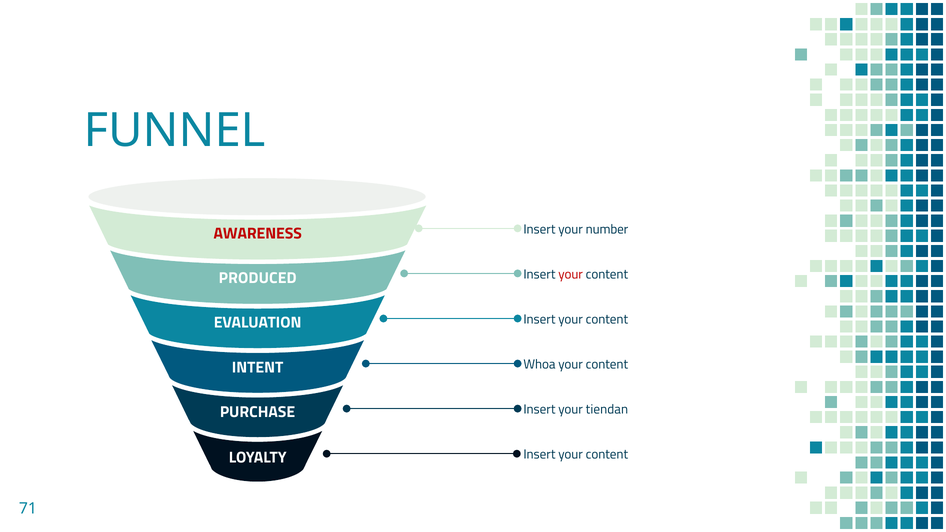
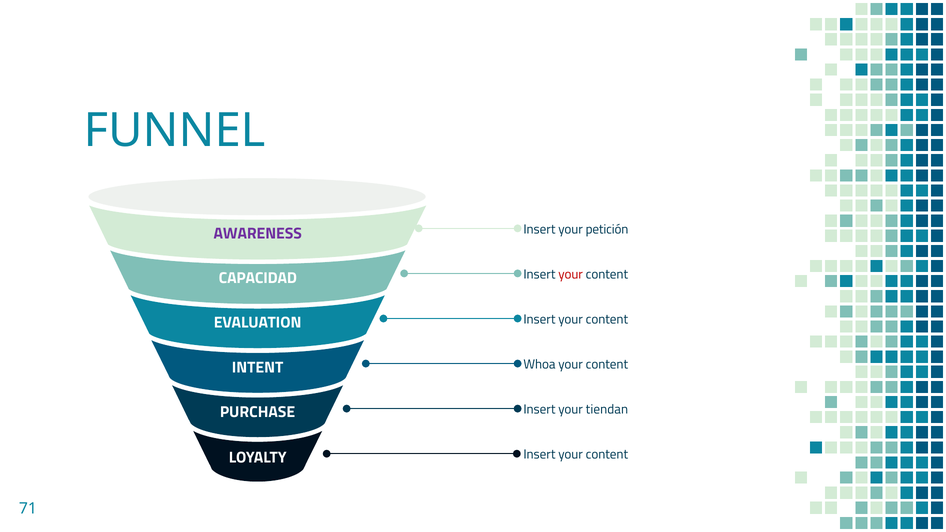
number: number -> petición
AWARENESS colour: red -> purple
PRODUCED: PRODUCED -> CAPACIDAD
